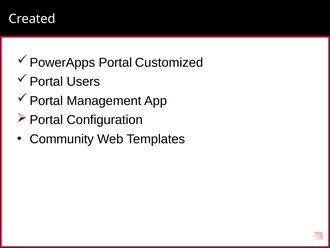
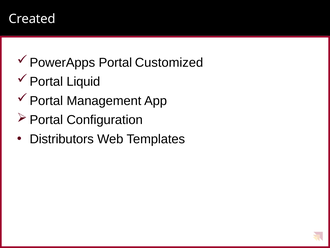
Users: Users -> Liquid
Community: Community -> Distributors
